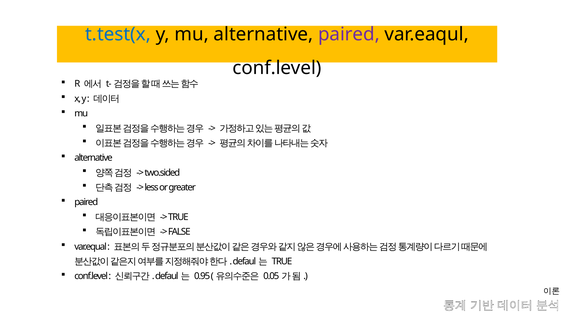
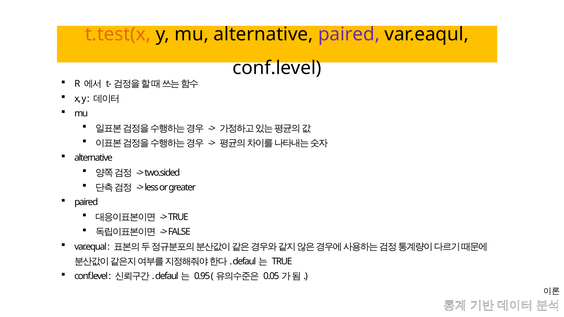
t.test(x colour: blue -> orange
